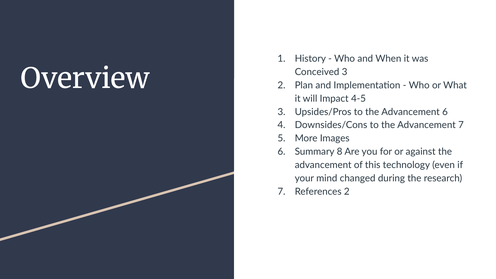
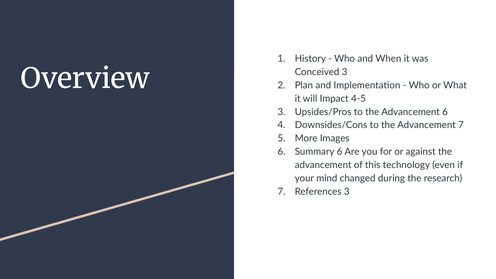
Summary 8: 8 -> 6
References 2: 2 -> 3
